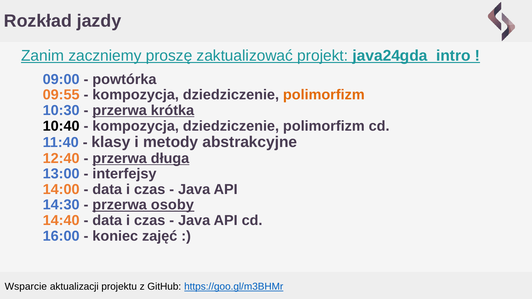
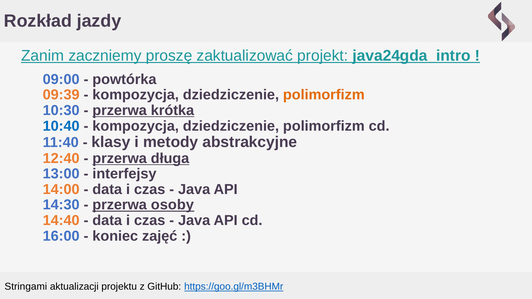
09:55: 09:55 -> 09:39
10:40 colour: black -> blue
Wsparcie: Wsparcie -> Stringami
